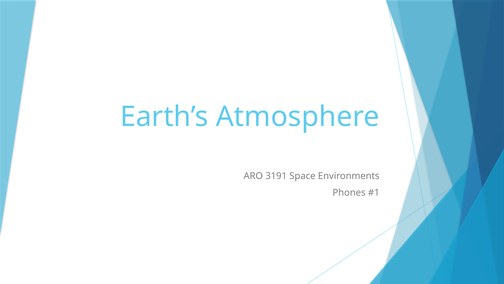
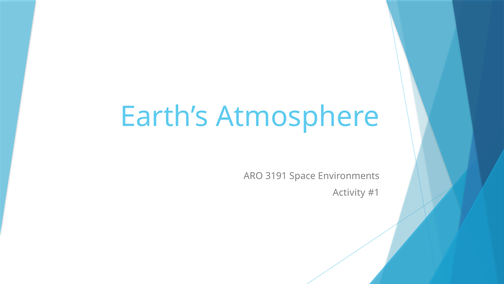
Phones: Phones -> Activity
